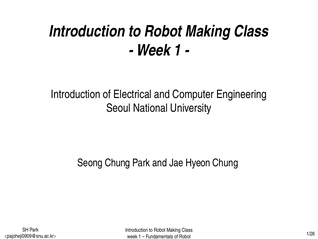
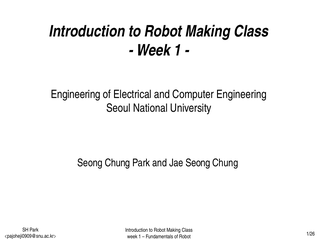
Introduction at (76, 94): Introduction -> Engineering
Jae Hyeon: Hyeon -> Seong
